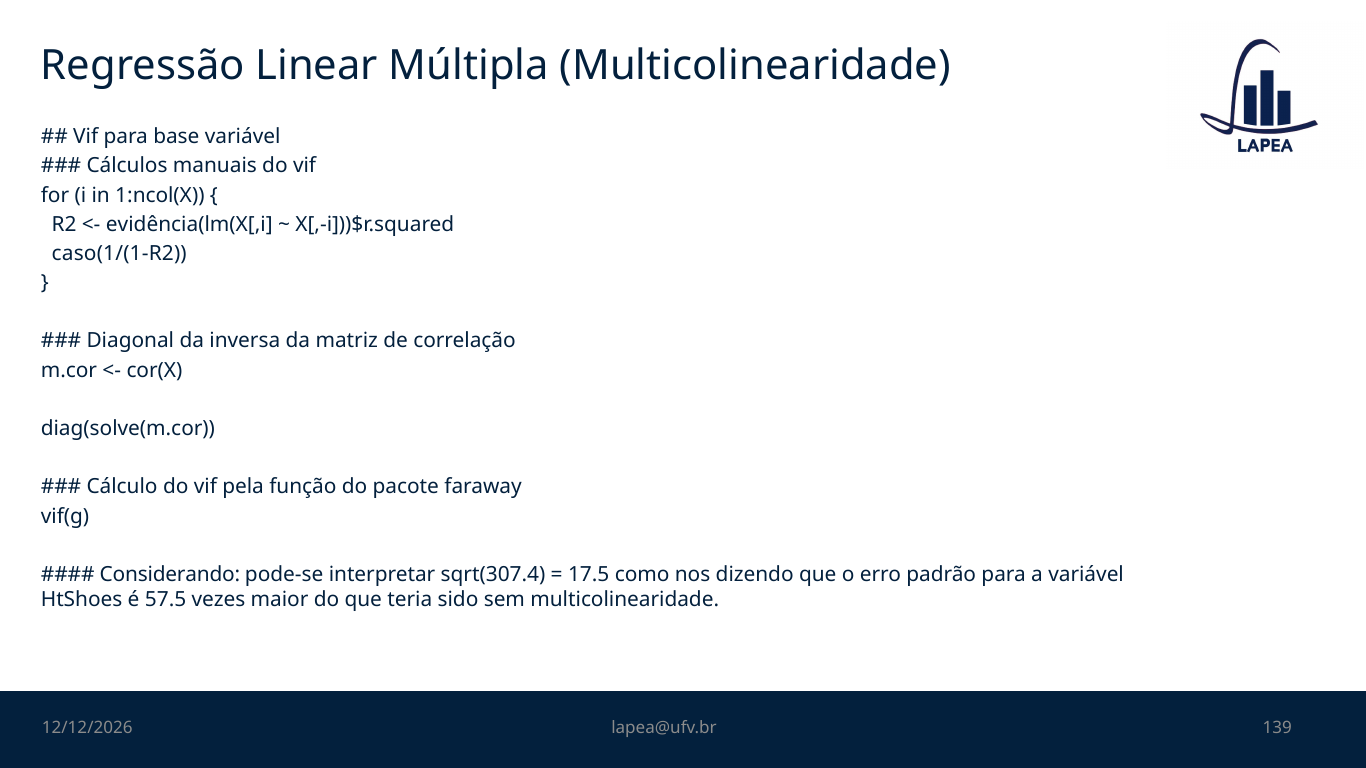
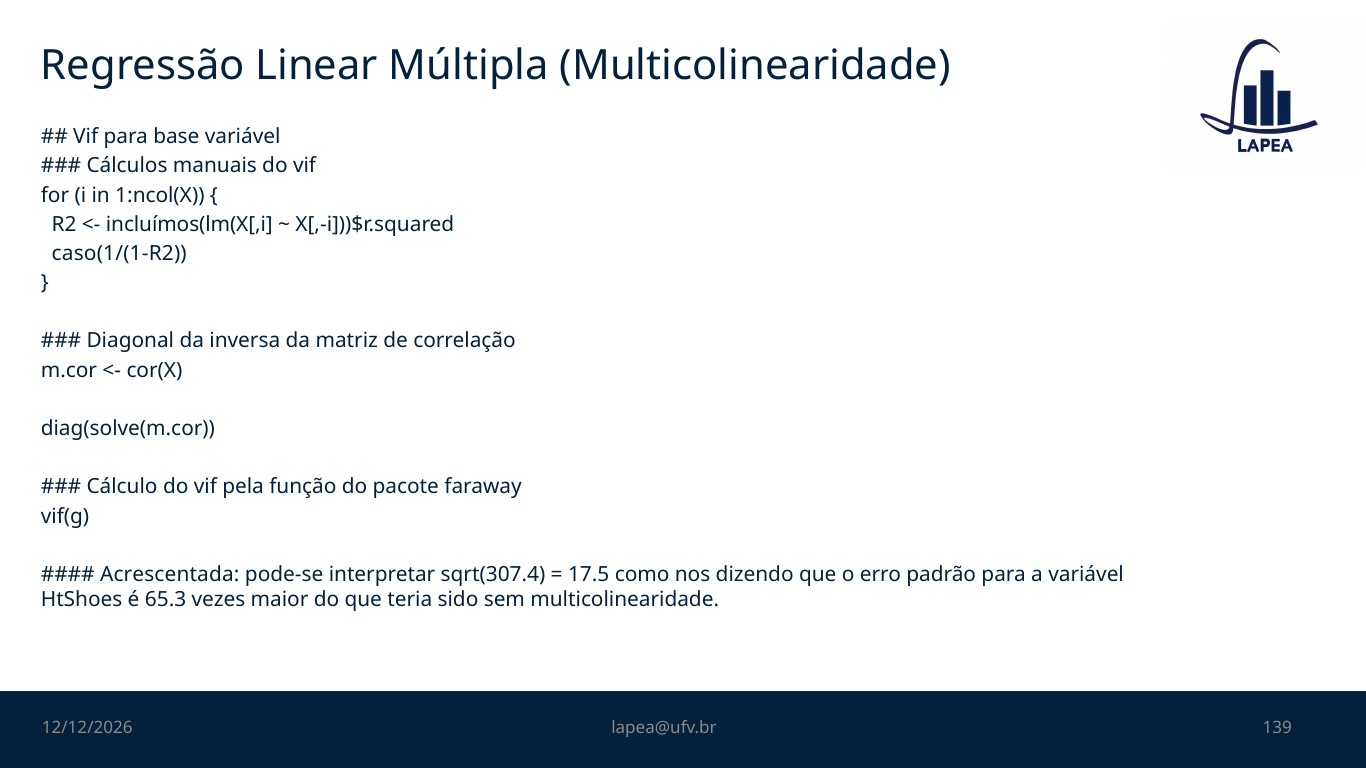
evidência(lm(X[,i: evidência(lm(X[,i -> incluímos(lm(X[,i
Considerando: Considerando -> Acrescentada
57.5: 57.5 -> 65.3
